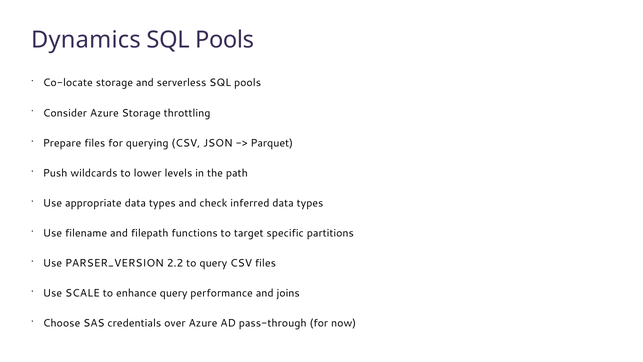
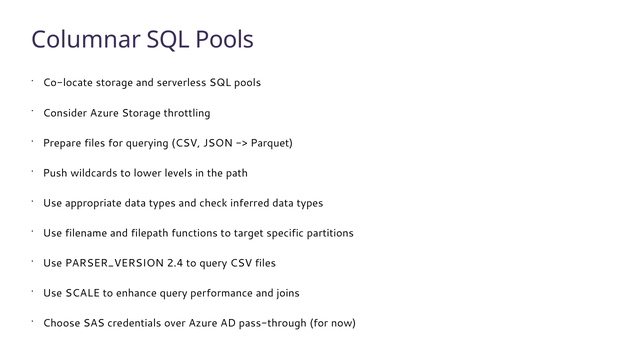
Dynamics: Dynamics -> Columnar
2.2: 2.2 -> 2.4
